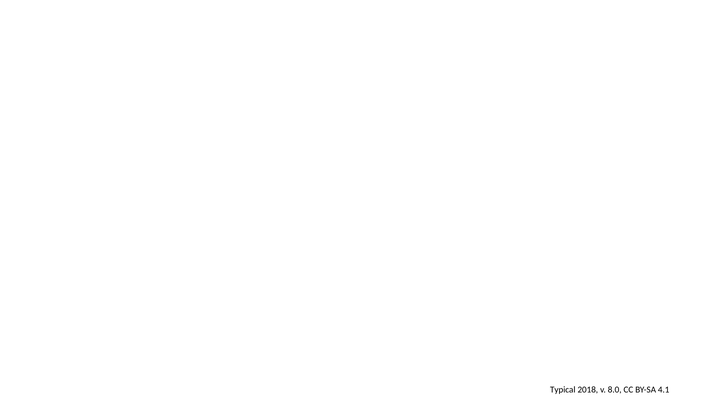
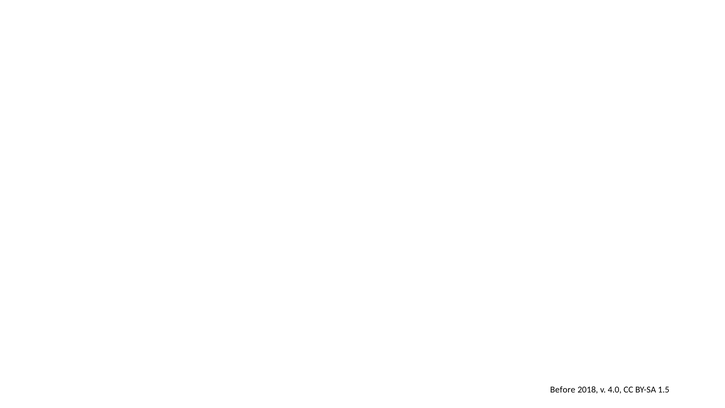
Typical: Typical -> Before
8.0: 8.0 -> 4.0
4.1: 4.1 -> 1.5
